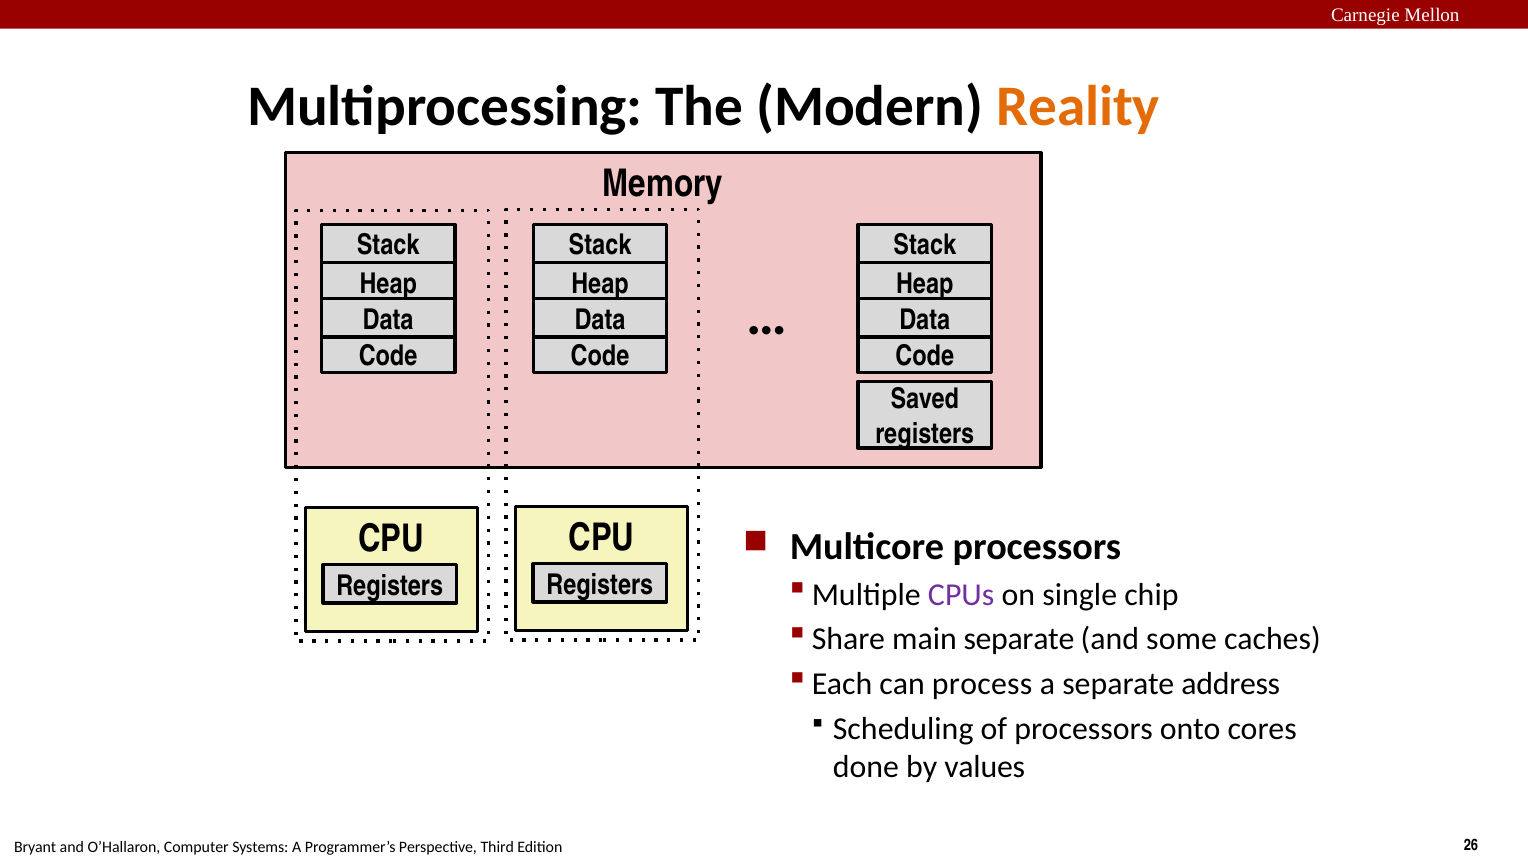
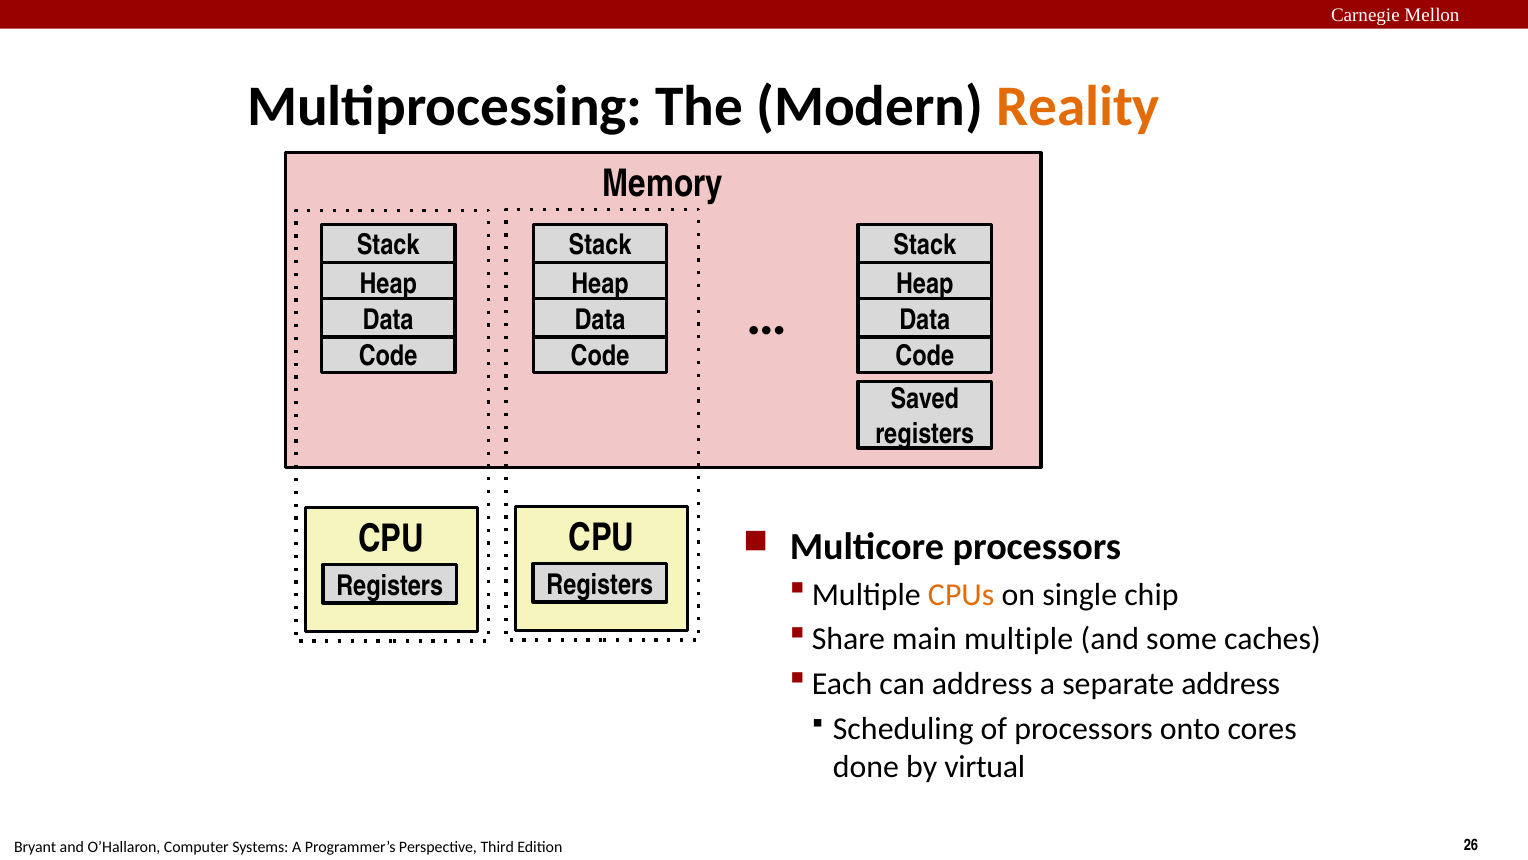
CPUs colour: purple -> orange
main separate: separate -> multiple
can process: process -> address
values: values -> virtual
